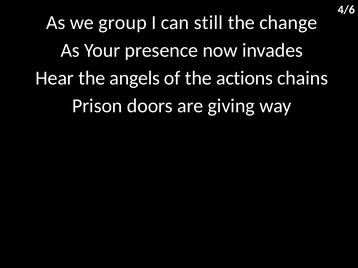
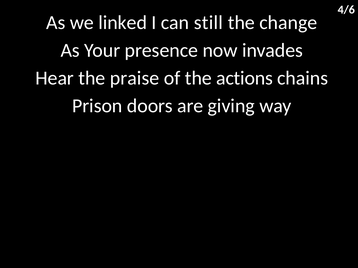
group: group -> linked
angels: angels -> praise
